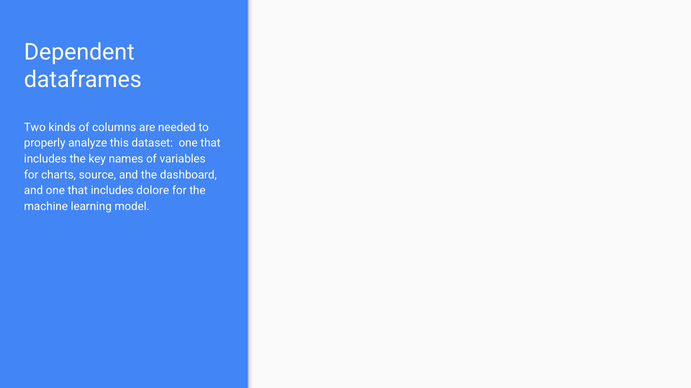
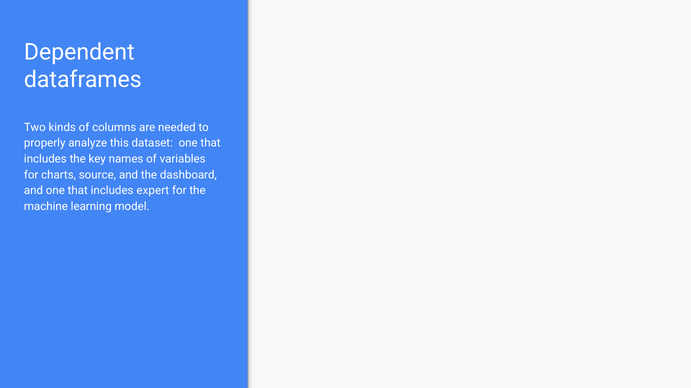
dolore: dolore -> expert
